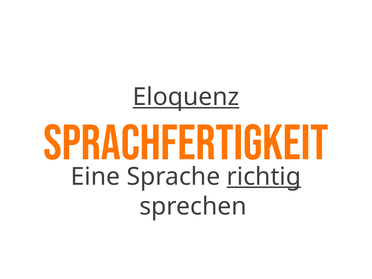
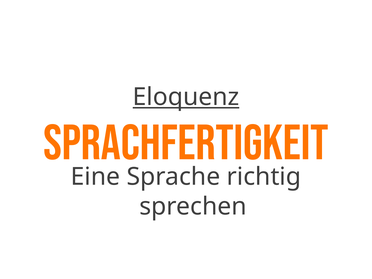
richtig underline: present -> none
